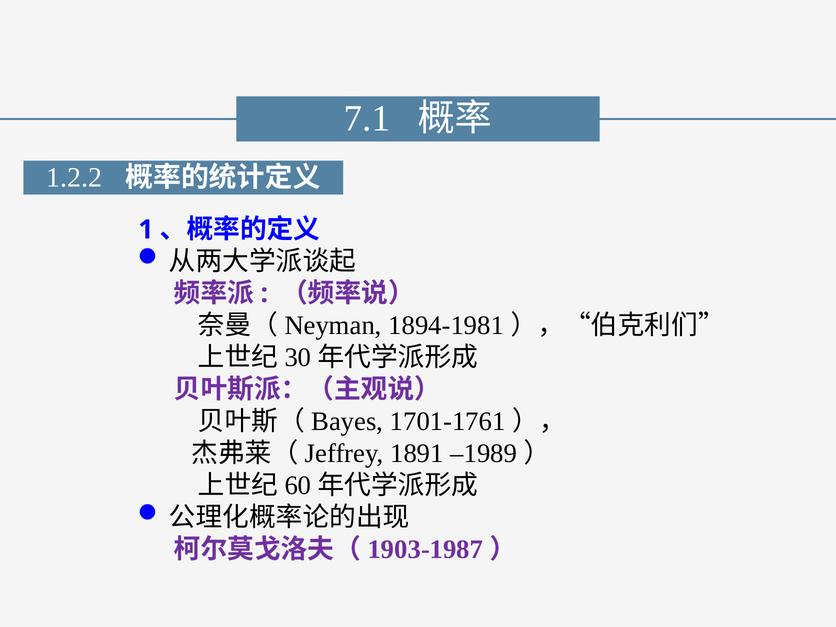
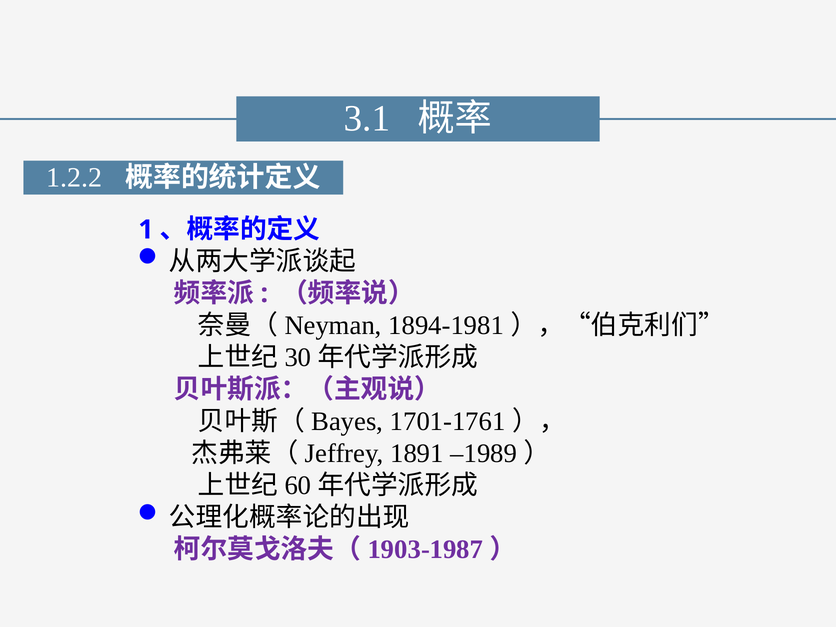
7.1: 7.1 -> 3.1
